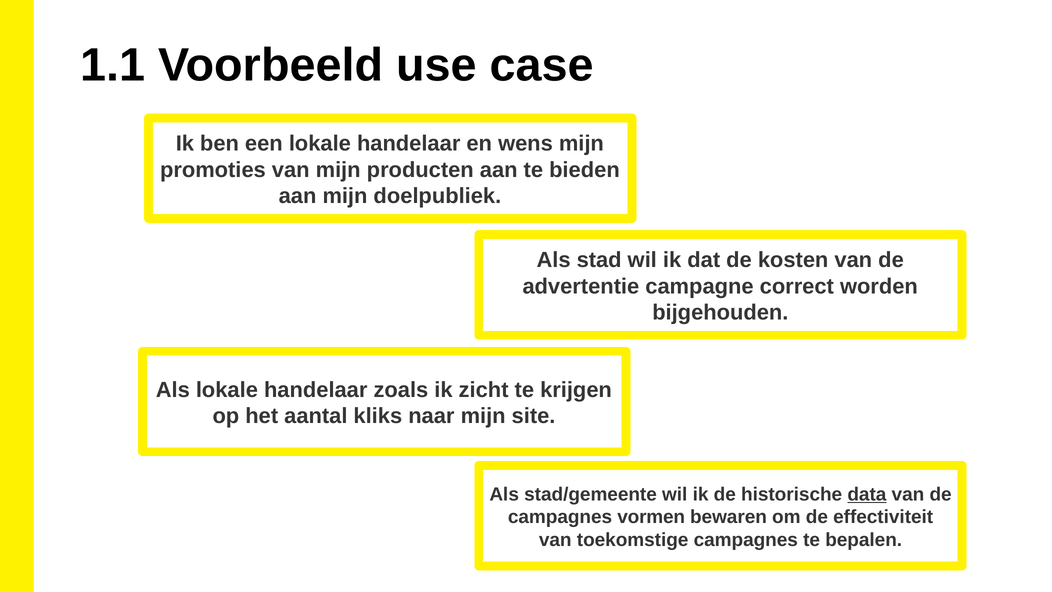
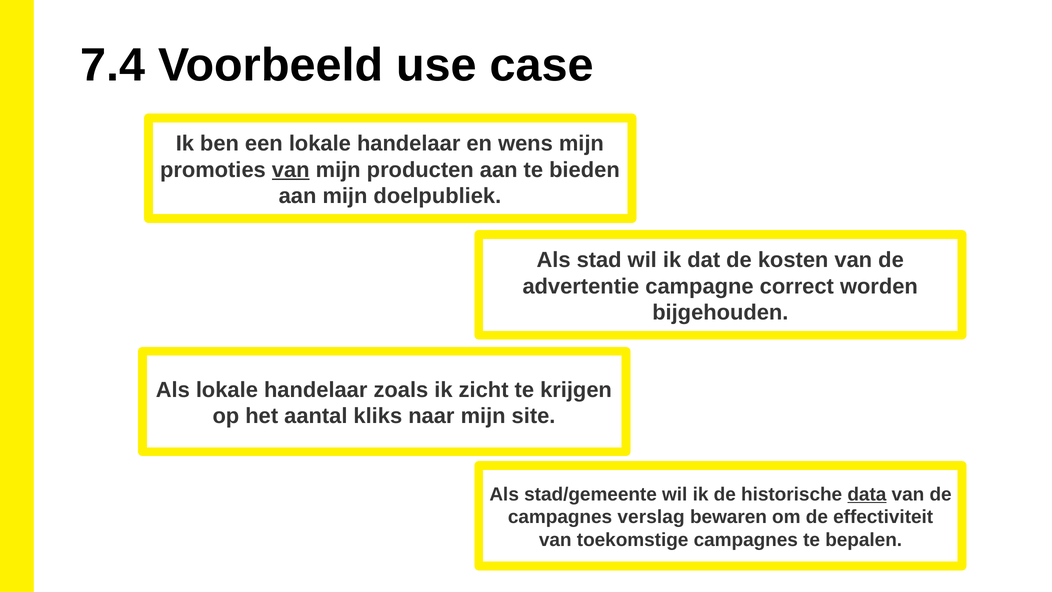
1.1: 1.1 -> 7.4
van at (291, 170) underline: none -> present
vormen: vormen -> verslag
